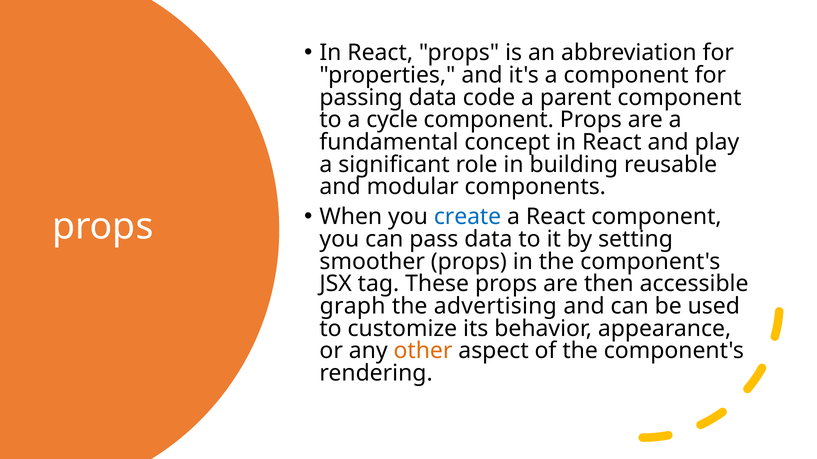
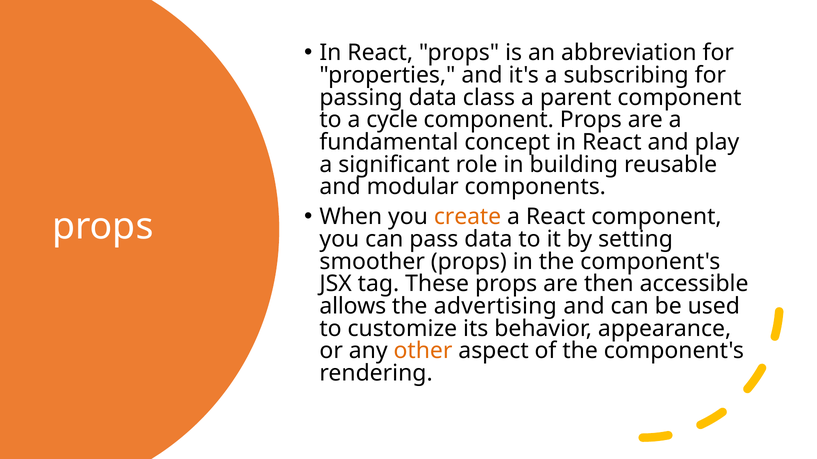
a component: component -> subscribing
code: code -> class
create colour: blue -> orange
graph: graph -> allows
